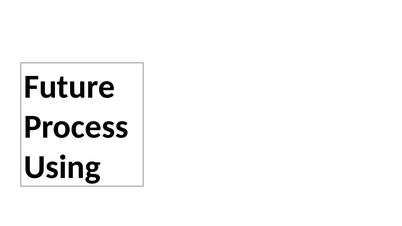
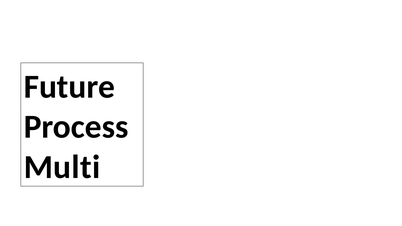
Using: Using -> Multi
